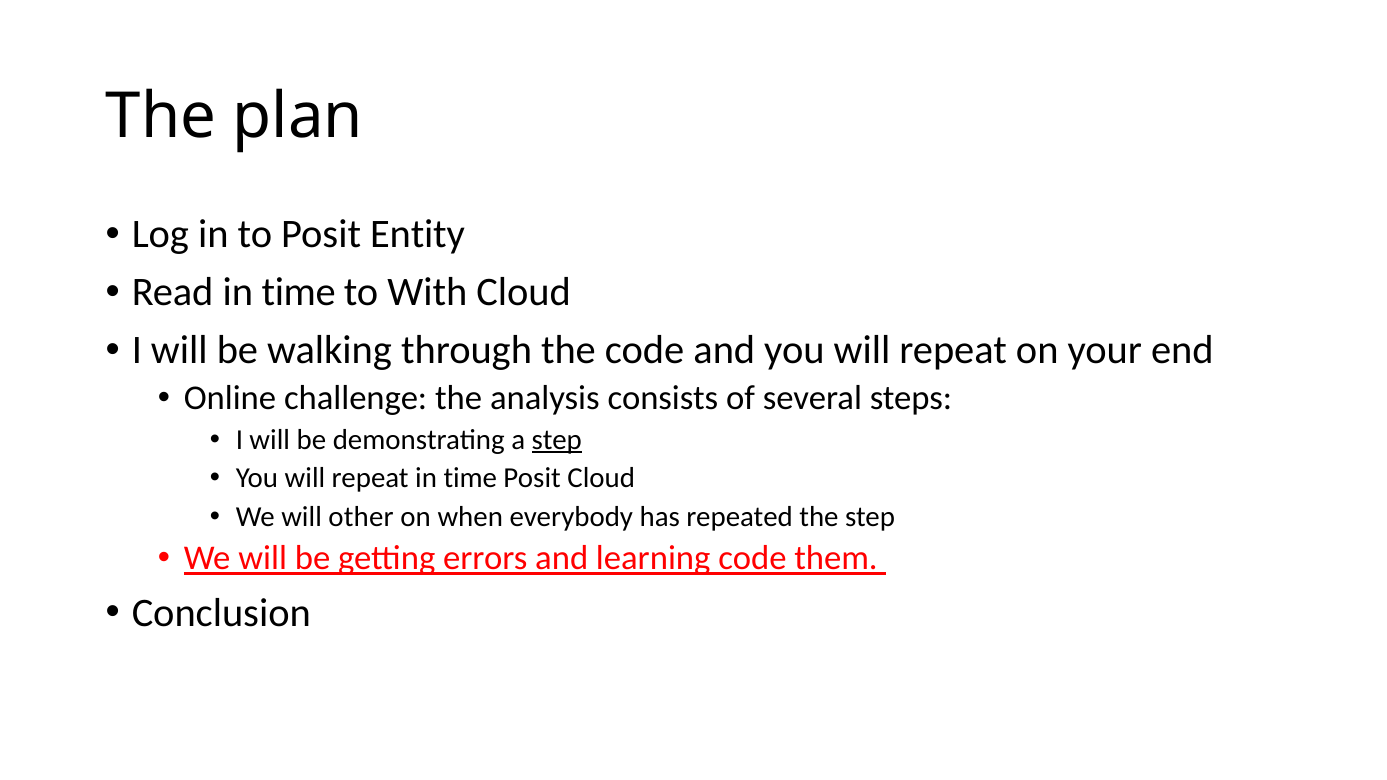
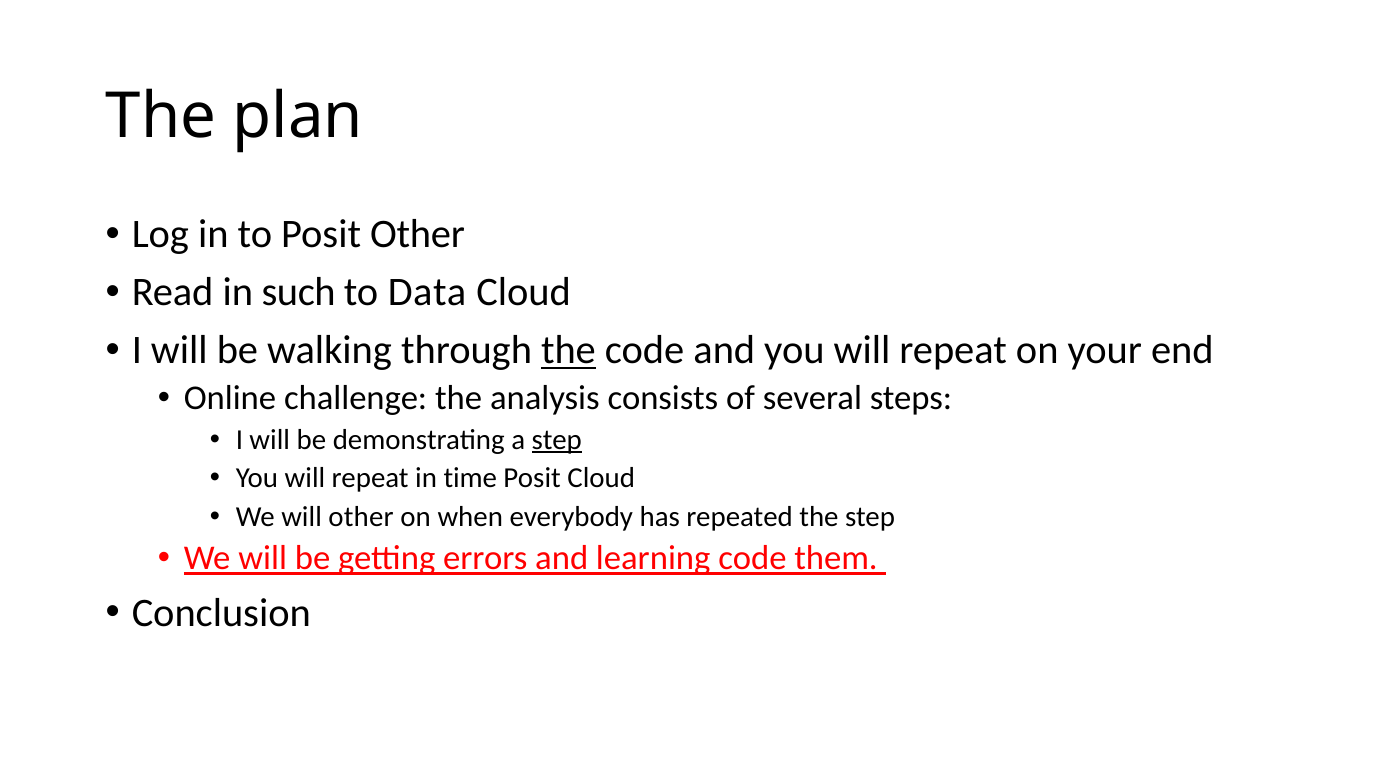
Posit Entity: Entity -> Other
Read in time: time -> such
With: With -> Data
the at (568, 351) underline: none -> present
